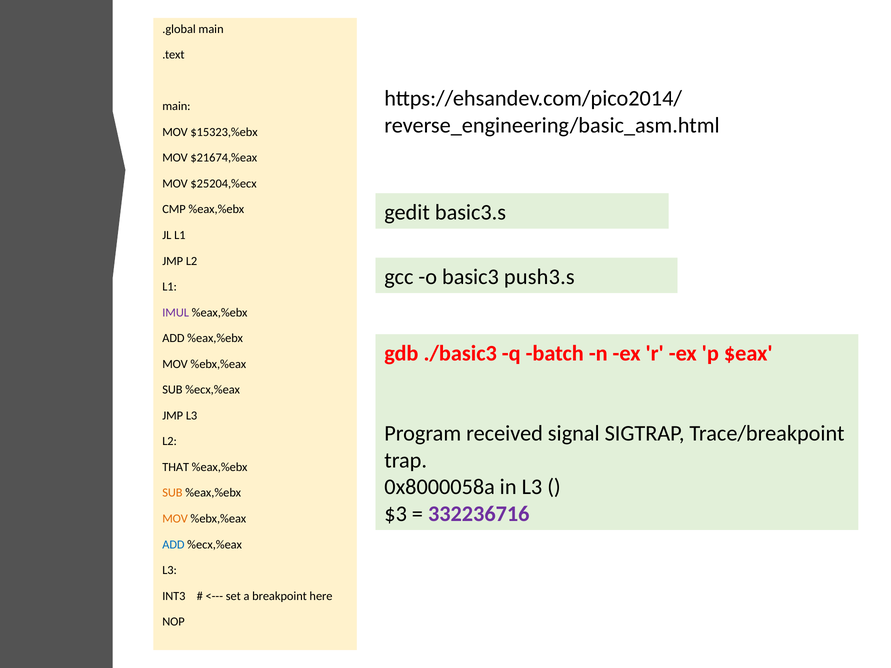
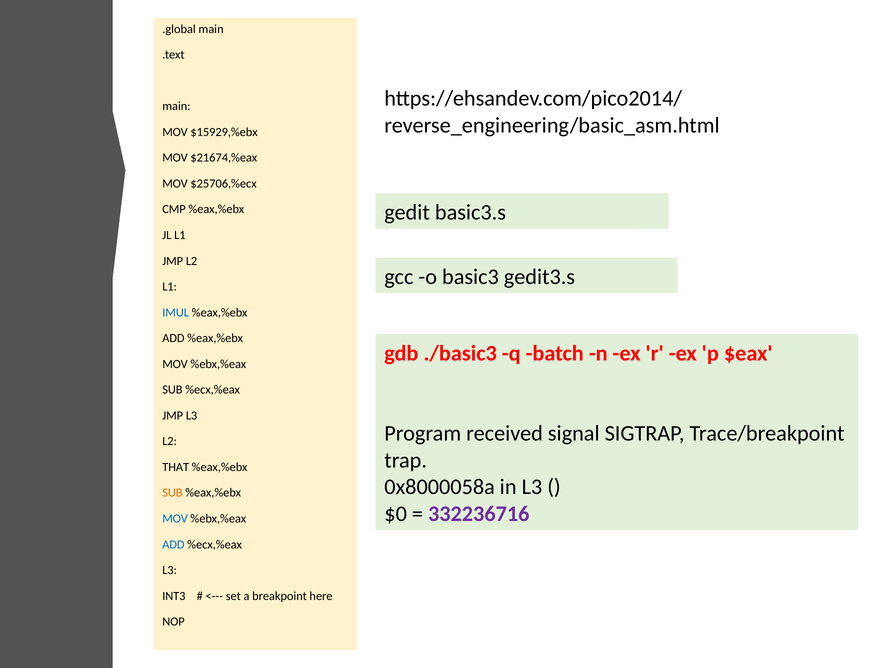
$15323,%ebx: $15323,%ebx -> $15929,%ebx
$25204,%ecx: $25204,%ecx -> $25706,%ecx
push3.s: push3.s -> gedit3.s
IMUL colour: purple -> blue
$3: $3 -> $0
MOV at (175, 519) colour: orange -> blue
